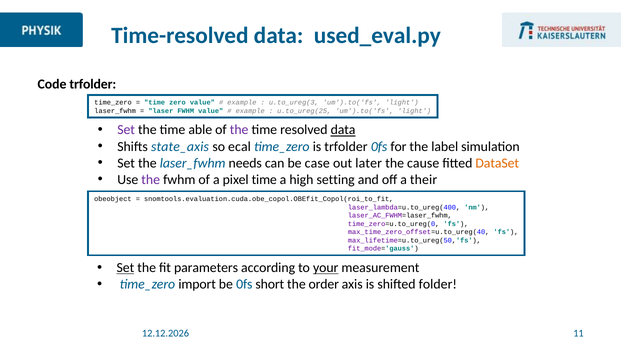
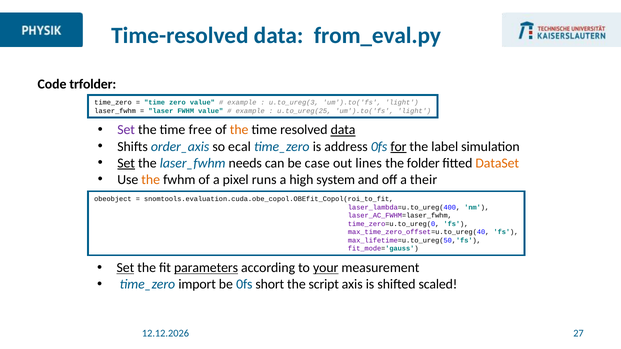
used_eval.py: used_eval.py -> from_eval.py
able: able -> free
the at (239, 130) colour: purple -> orange
state_axis: state_axis -> order_axis
is trfolder: trfolder -> address
for underline: none -> present
Set at (126, 163) underline: none -> present
later: later -> lines
cause: cause -> folder
the at (151, 180) colour: purple -> orange
pixel time: time -> runs
setting: setting -> system
parameters underline: none -> present
order: order -> script
folder: folder -> scaled
11: 11 -> 27
